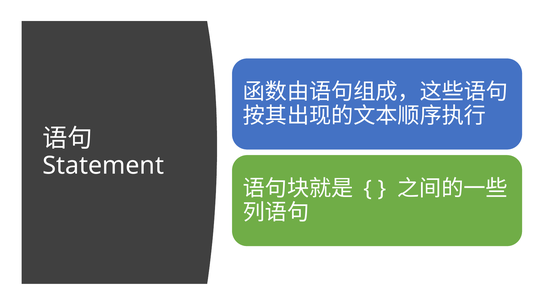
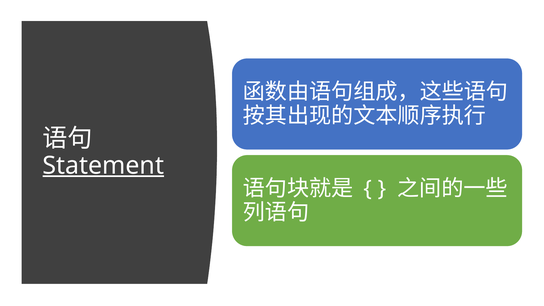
Statement underline: none -> present
